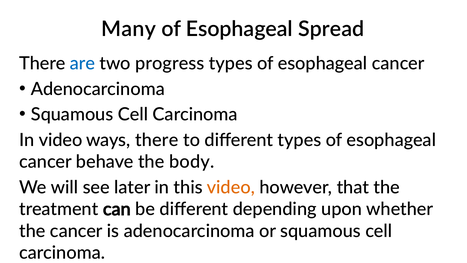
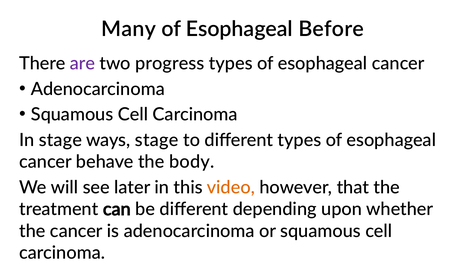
Spread: Spread -> Before
are colour: blue -> purple
In video: video -> stage
ways there: there -> stage
